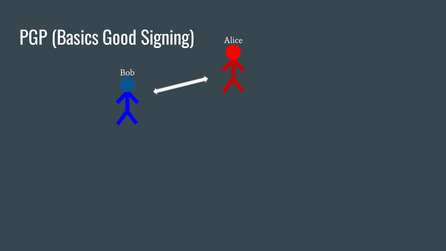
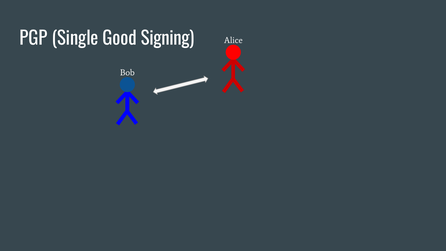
Basics: Basics -> Single
